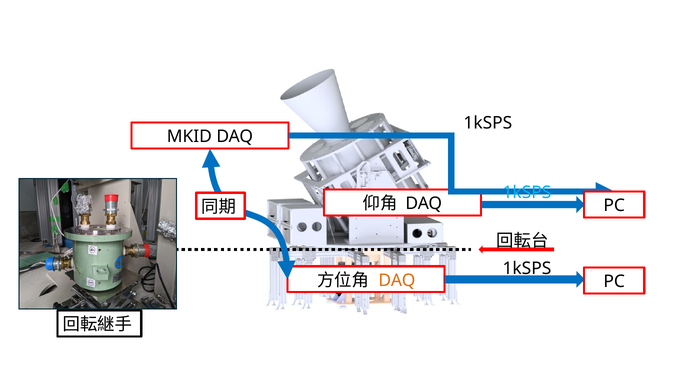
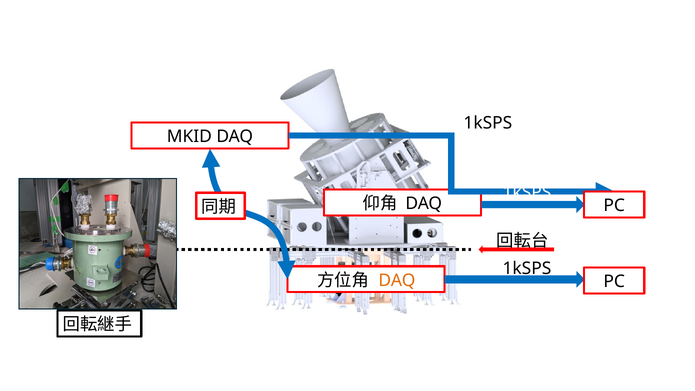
1kSPS at (527, 193) colour: light blue -> white
